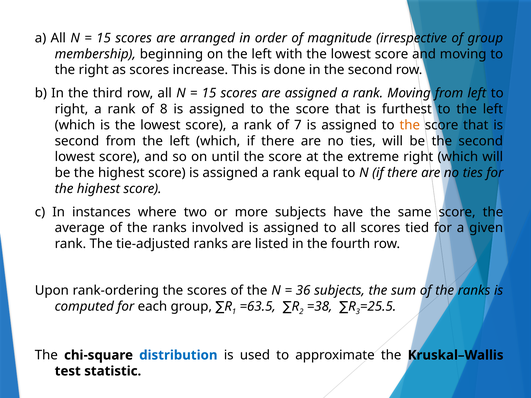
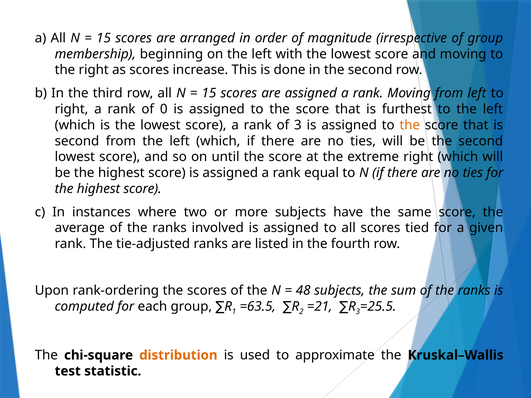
8: 8 -> 0
of 7: 7 -> 3
36: 36 -> 48
=38: =38 -> =21
distribution colour: blue -> orange
